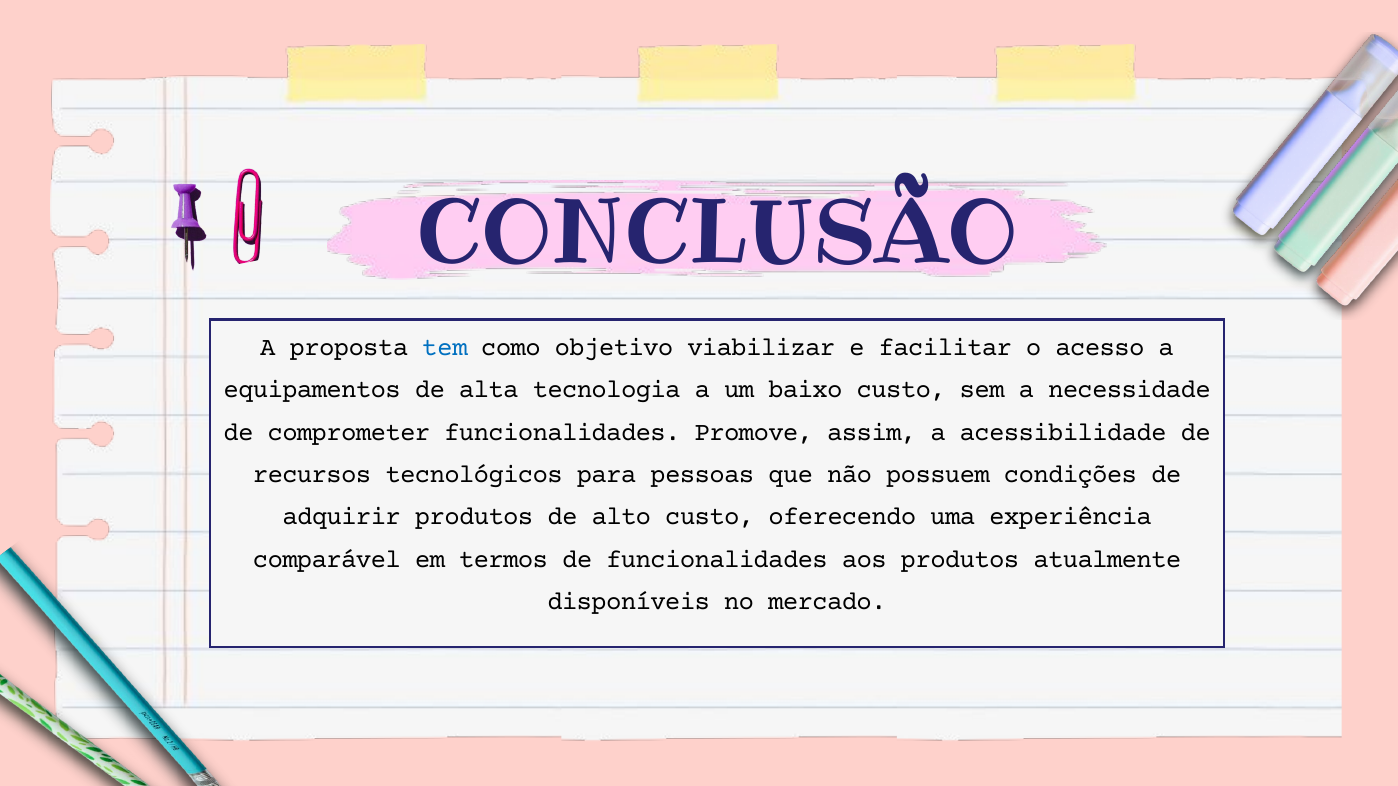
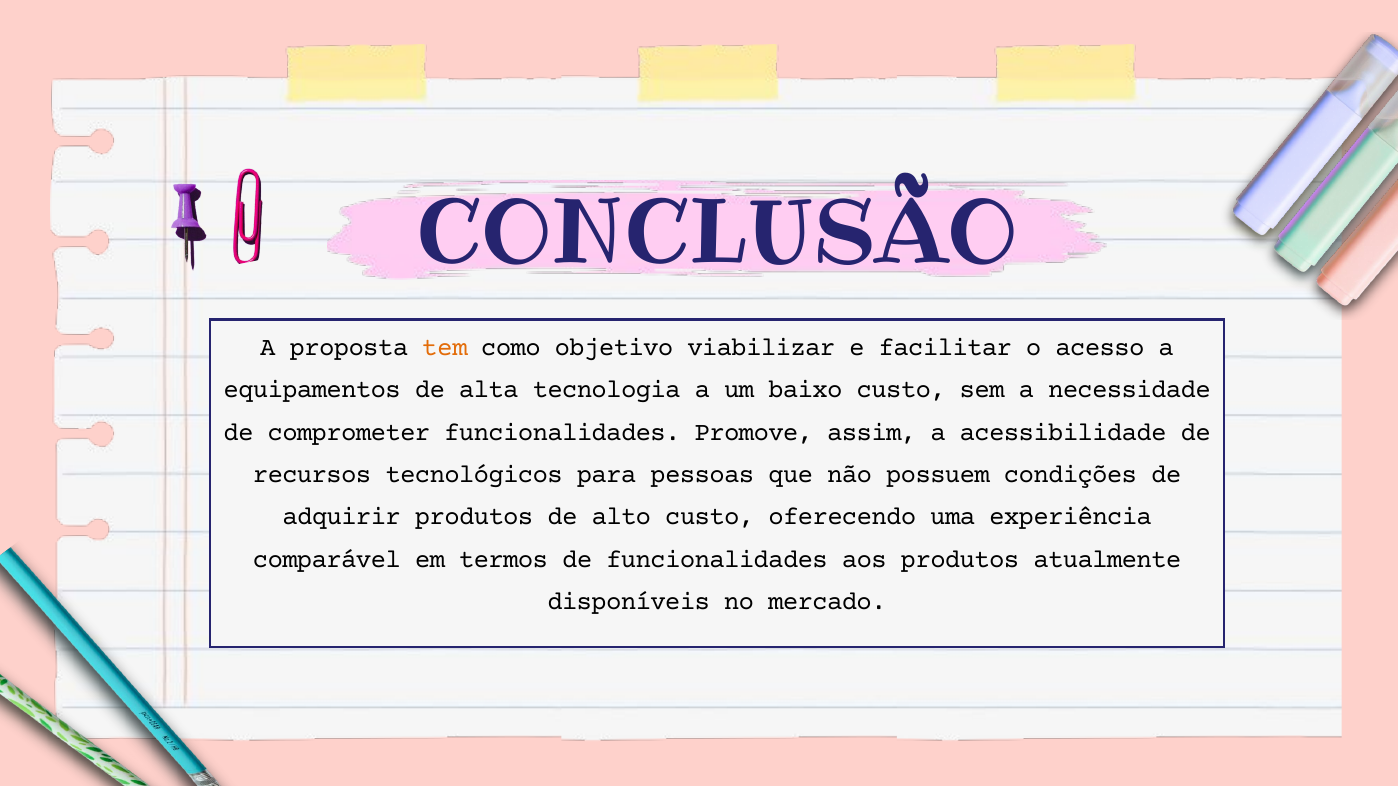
tem colour: blue -> orange
